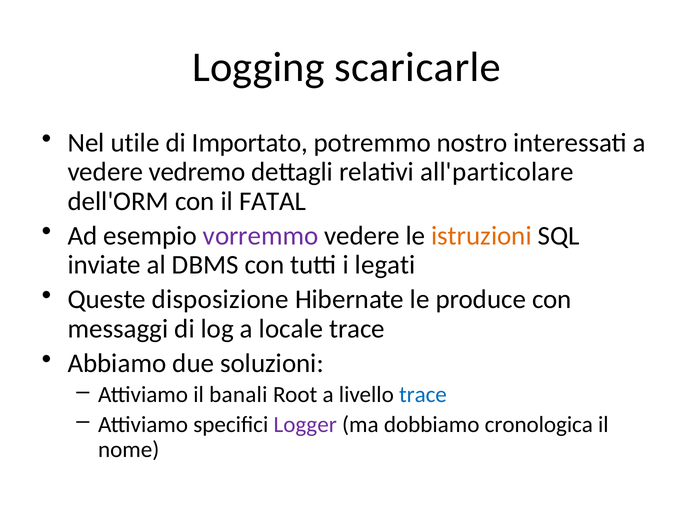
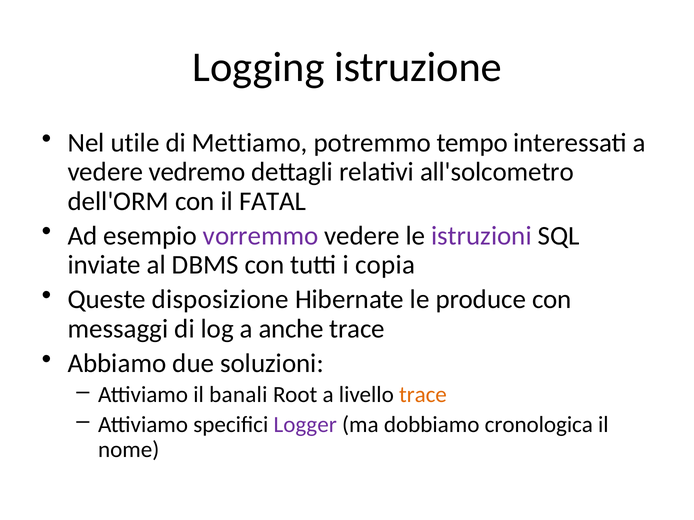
scaricarle: scaricarle -> istruzione
Importato: Importato -> Mettiamo
nostro: nostro -> tempo
all'particolare: all'particolare -> all'solcometro
istruzioni colour: orange -> purple
legati: legati -> copia
locale: locale -> anche
trace at (423, 395) colour: blue -> orange
